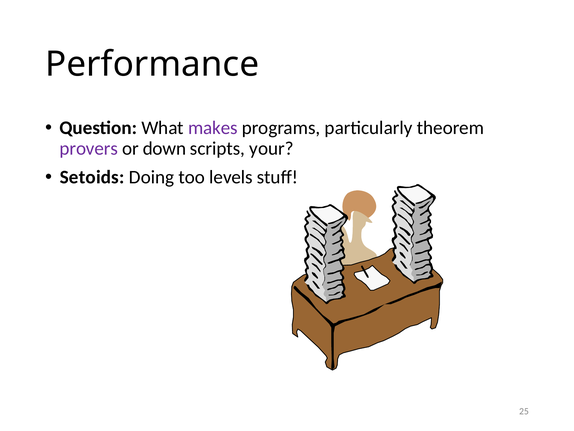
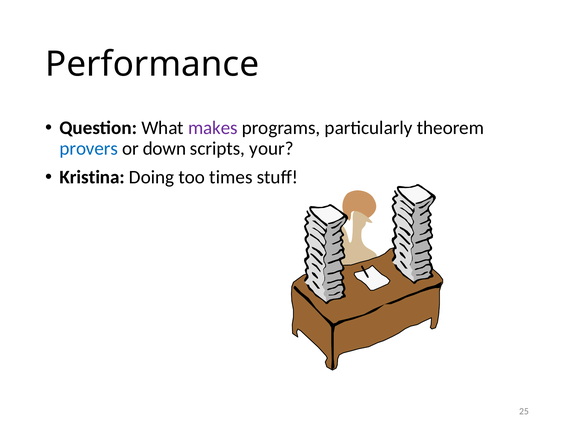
provers colour: purple -> blue
Setoids: Setoids -> Kristina
levels: levels -> times
